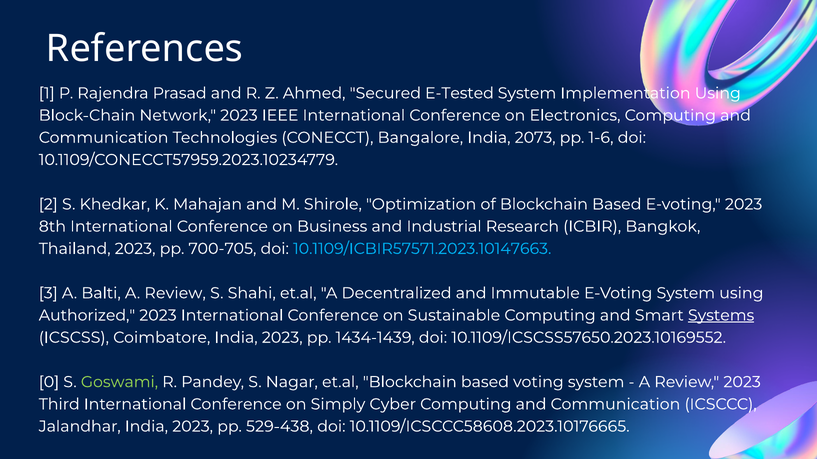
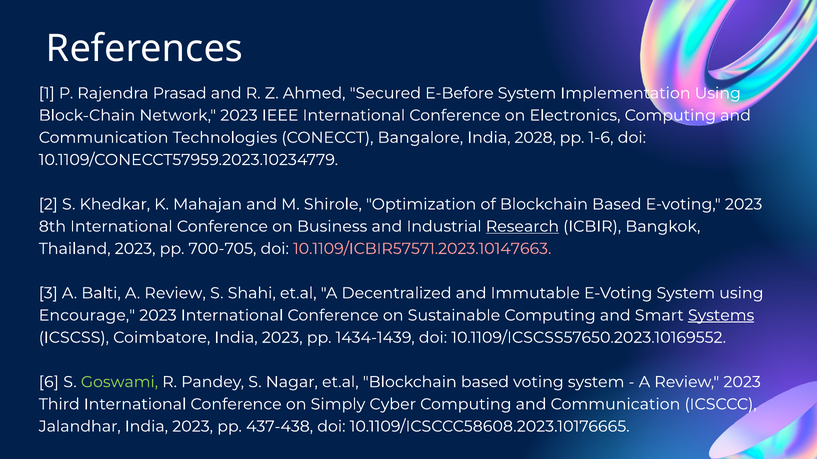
E-Tested: E-Tested -> E-Before
2073: 2073 -> 2028
Research underline: none -> present
10.1109/ICBIR57571.2023.10147663 colour: light blue -> pink
Authorized: Authorized -> Encourage
0: 0 -> 6
529-438: 529-438 -> 437-438
